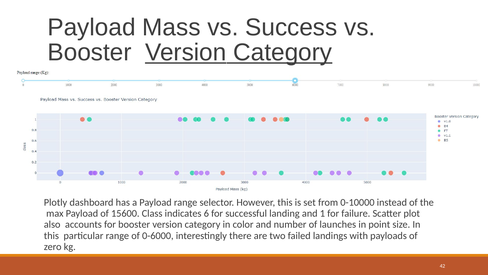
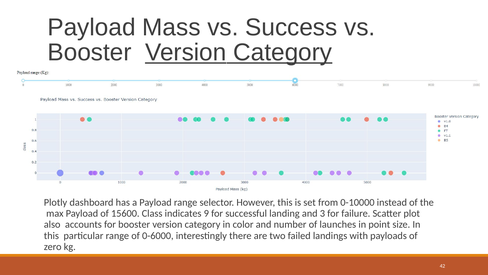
6: 6 -> 9
1: 1 -> 3
